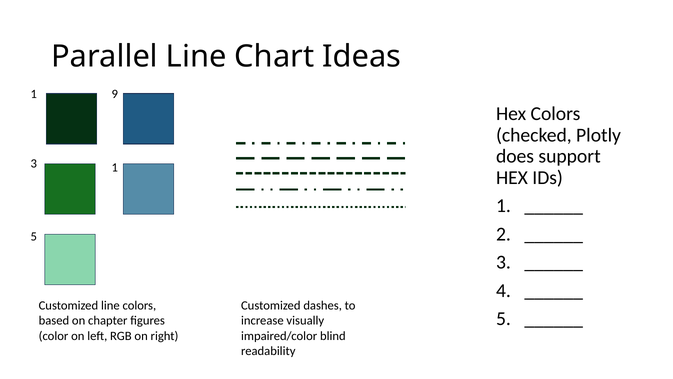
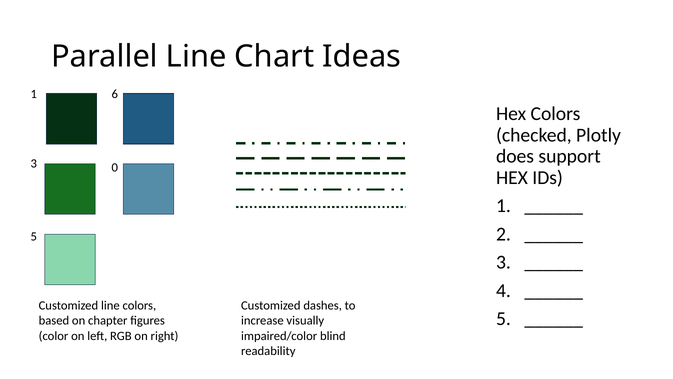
9: 9 -> 6
3 1: 1 -> 0
